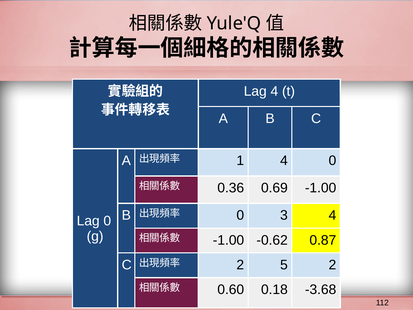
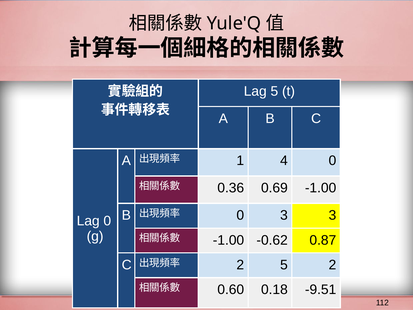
Lag 4: 4 -> 5
3 4: 4 -> 3
-3.68: -3.68 -> -9.51
